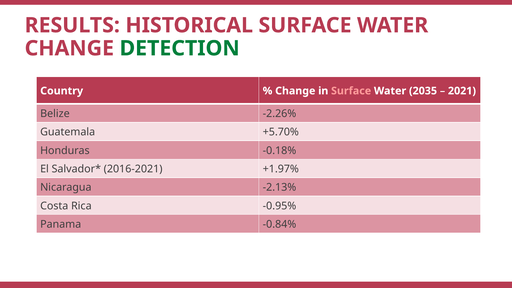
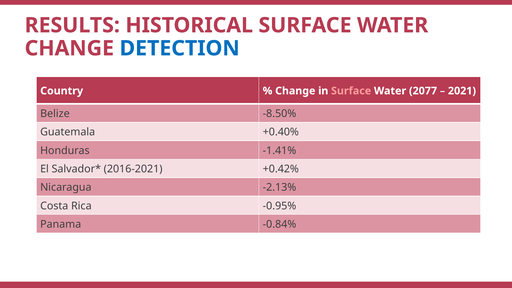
DETECTION colour: green -> blue
2035: 2035 -> 2077
-2.26%: -2.26% -> -8.50%
+5.70%: +5.70% -> +0.40%
-0.18%: -0.18% -> -1.41%
+1.97%: +1.97% -> +0.42%
